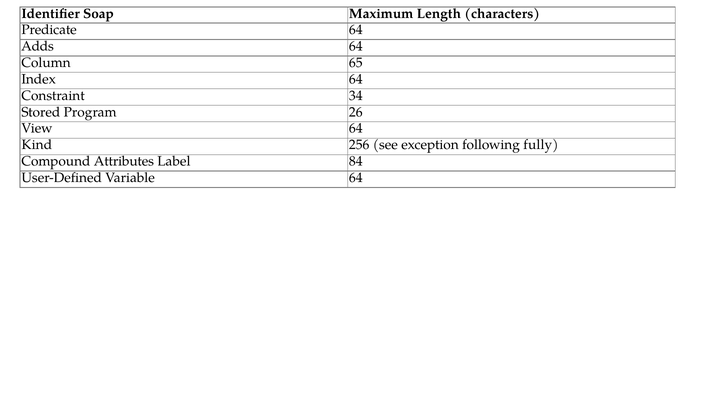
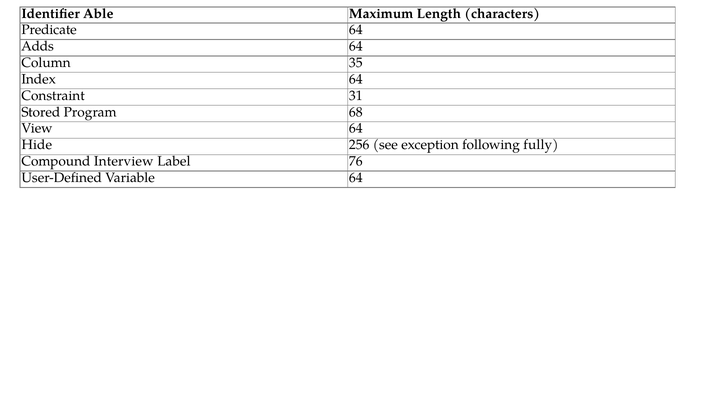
Soap: Soap -> Able
65: 65 -> 35
34: 34 -> 31
26: 26 -> 68
Kind: Kind -> Hide
Attributes: Attributes -> Interview
84: 84 -> 76
